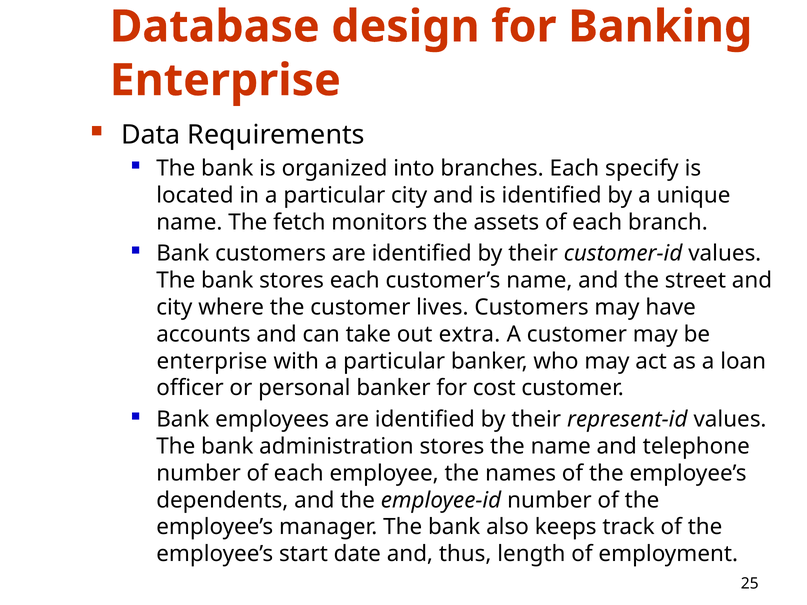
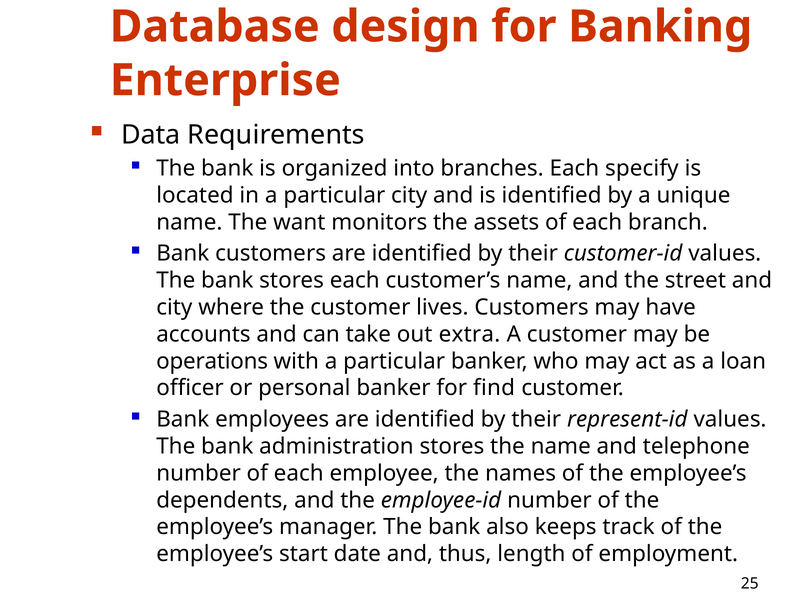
fetch: fetch -> want
enterprise at (212, 361): enterprise -> operations
cost: cost -> find
